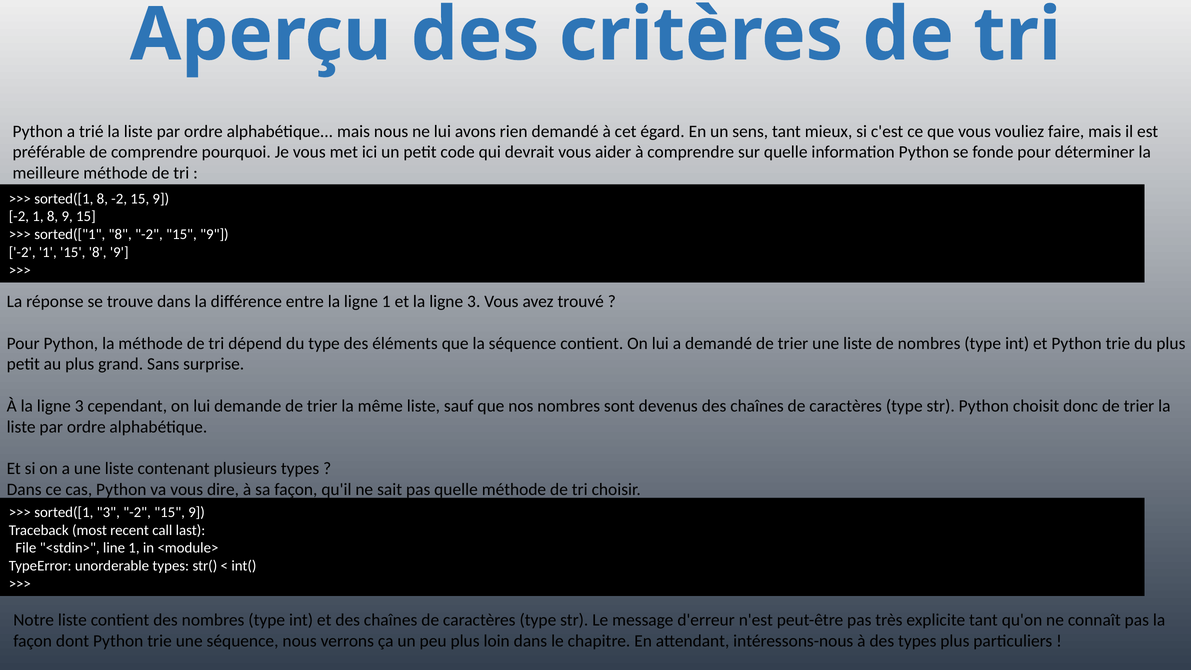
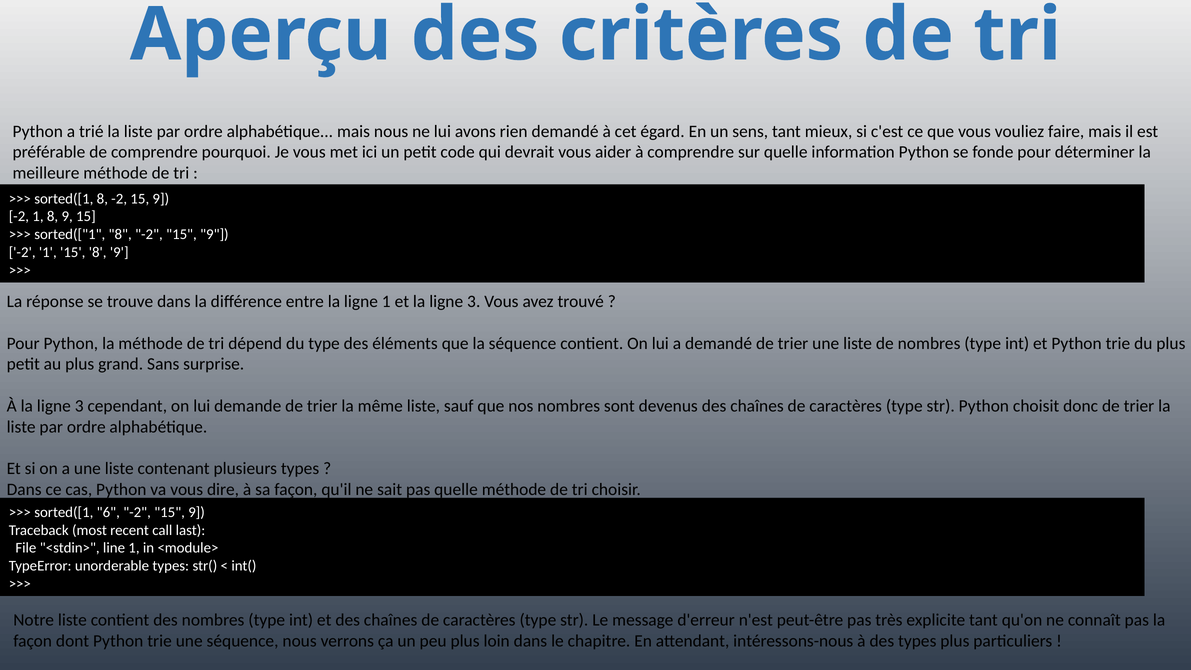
sorted([1 3: 3 -> 6
